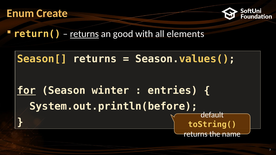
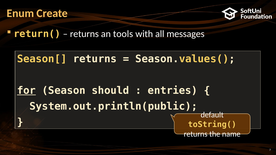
returns at (84, 34) underline: present -> none
good: good -> tools
elements: elements -> messages
winter: winter -> should
System.out.println(before: System.out.println(before -> System.out.println(public
